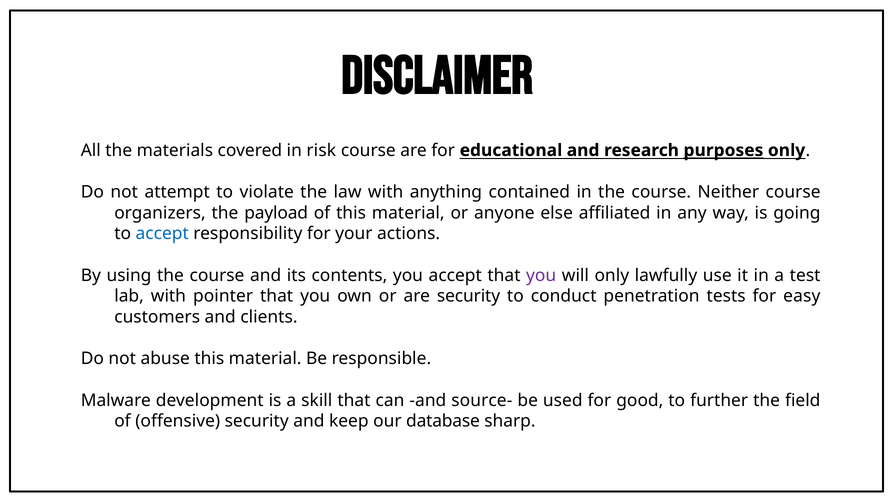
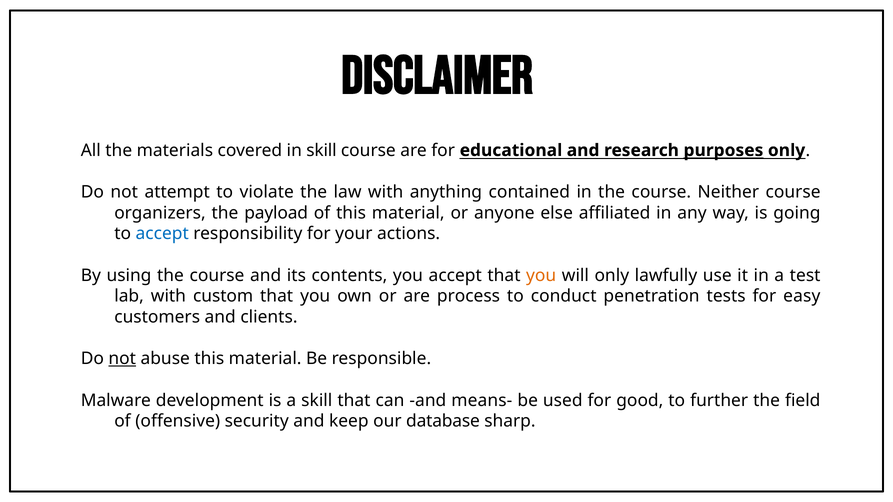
in risk: risk -> skill
you at (541, 276) colour: purple -> orange
pointer: pointer -> custom
are security: security -> process
not at (122, 359) underline: none -> present
source-: source- -> means-
